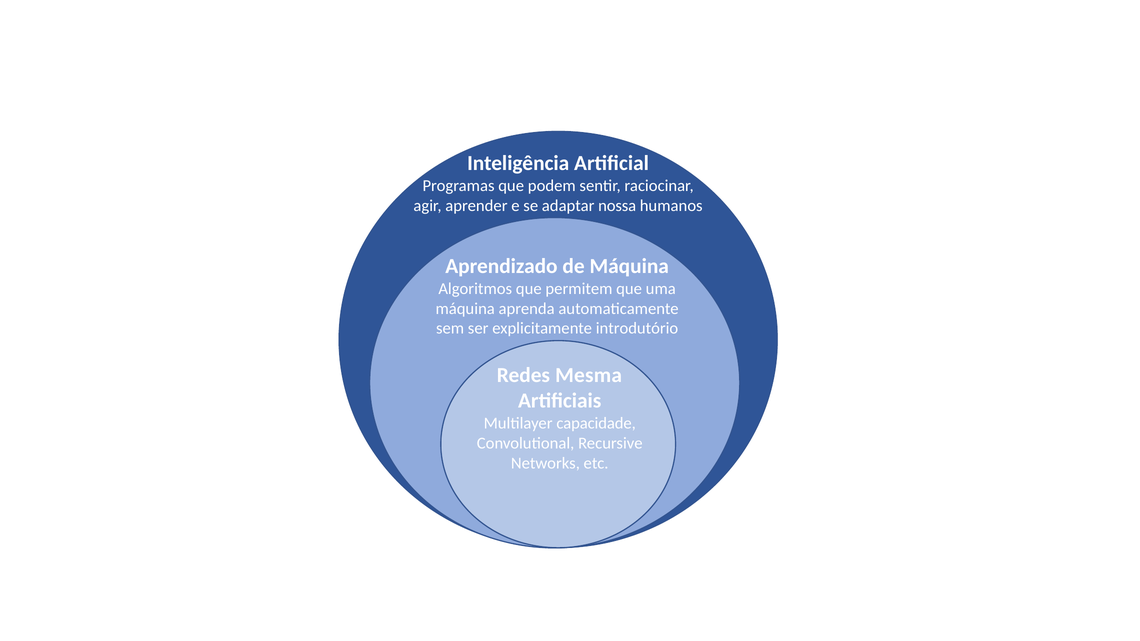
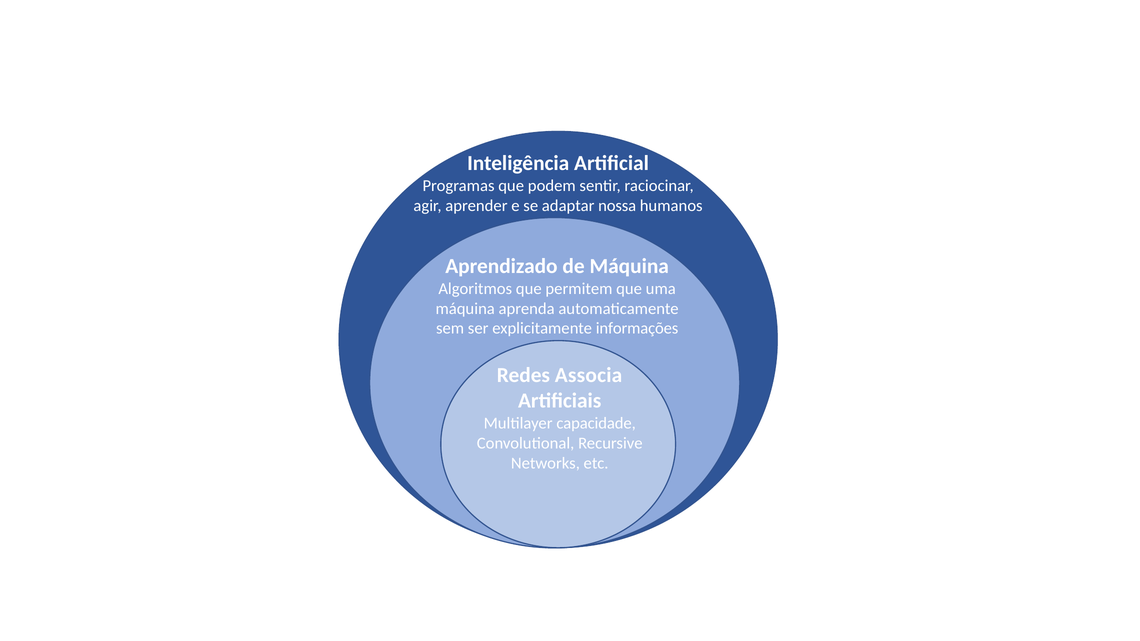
introdutório: introdutório -> informações
Mesma: Mesma -> Associa
